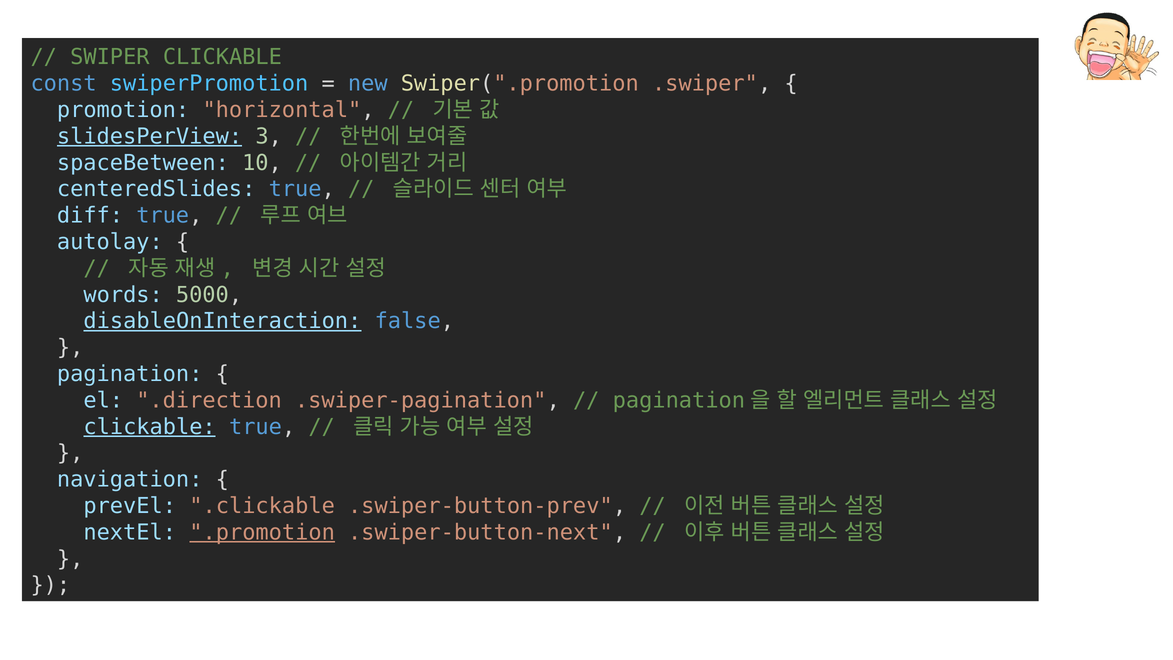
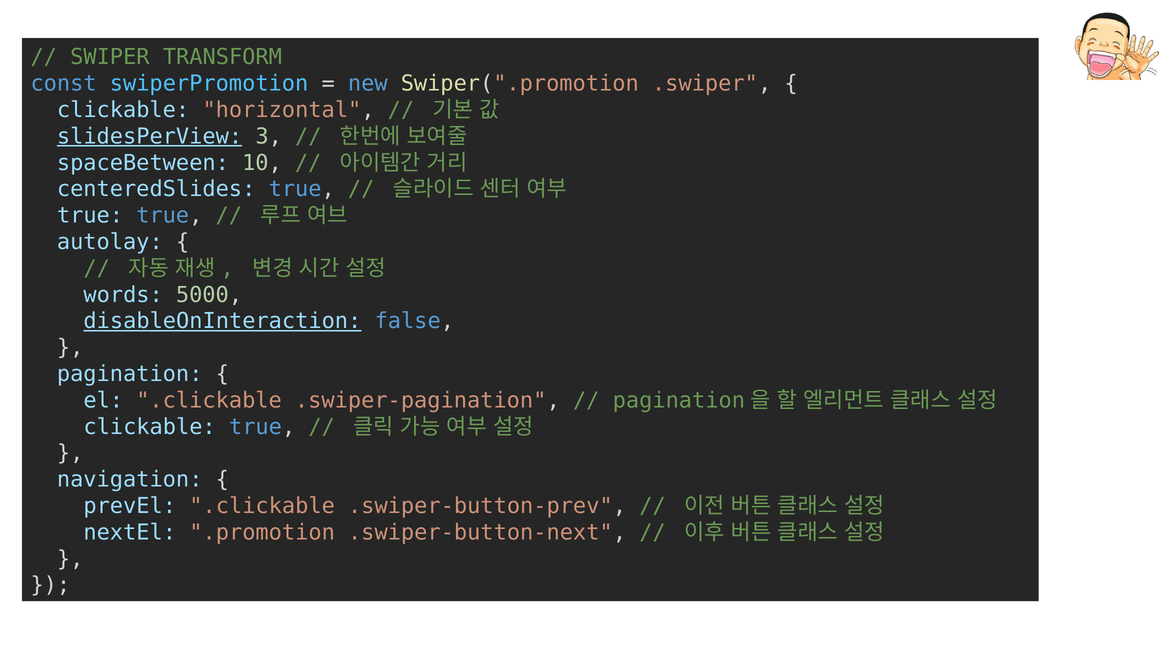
SWIPER CLICKABLE: CLICKABLE -> TRANSFORM
promotion at (123, 110): promotion -> clickable
diff at (90, 216): diff -> true
el .direction: .direction -> .clickable
clickable at (150, 427) underline: present -> none
.promotion underline: present -> none
